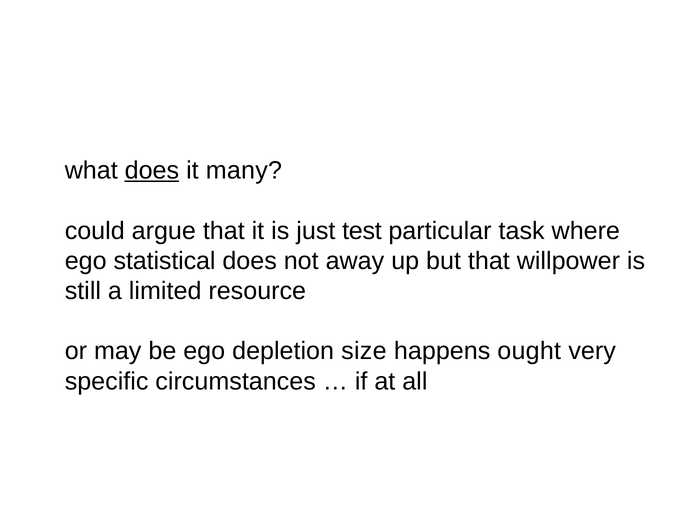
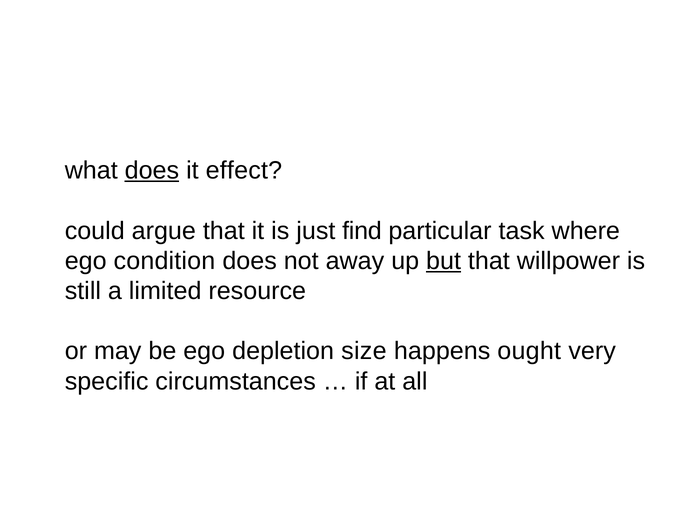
many: many -> effect
test: test -> find
statistical: statistical -> condition
but underline: none -> present
